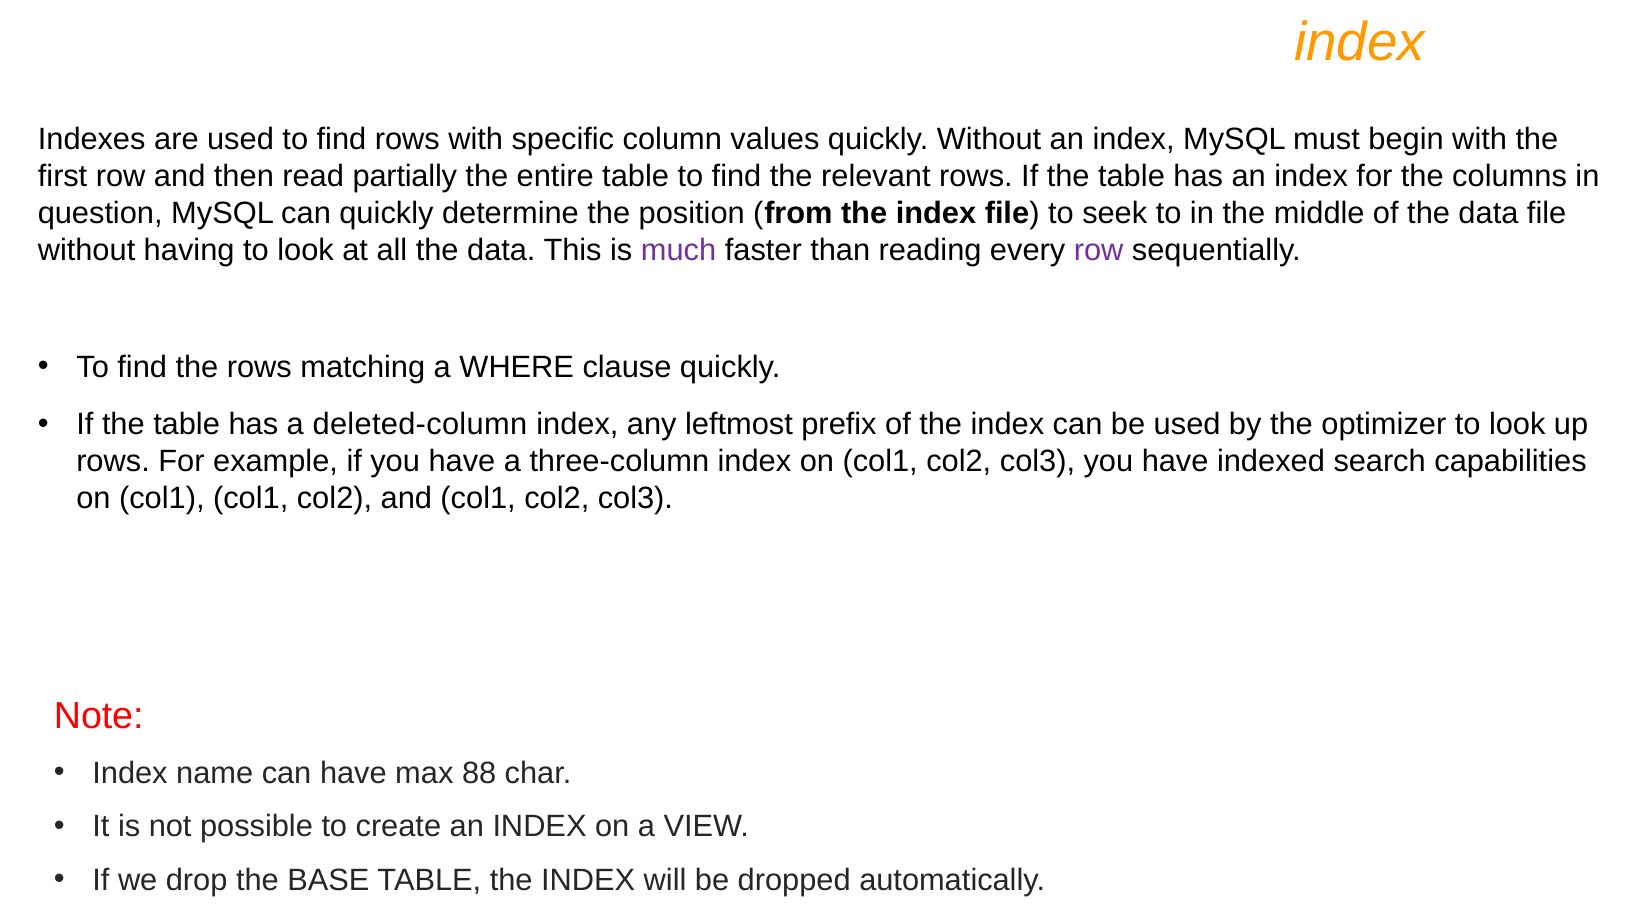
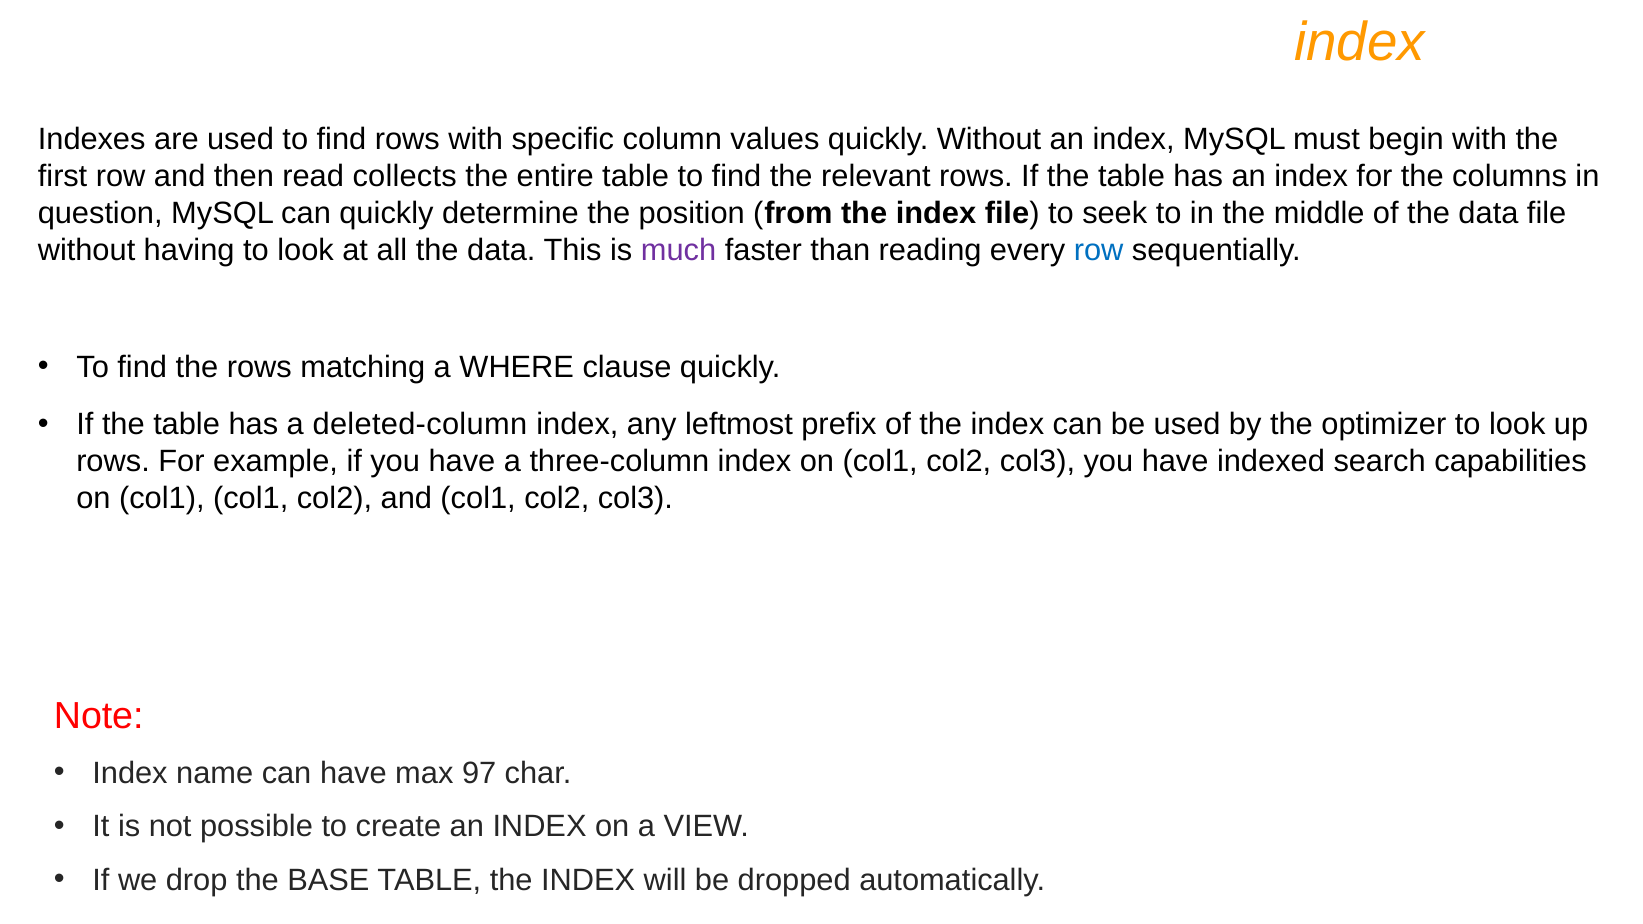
partially: partially -> collects
row at (1099, 250) colour: purple -> blue
88: 88 -> 97
